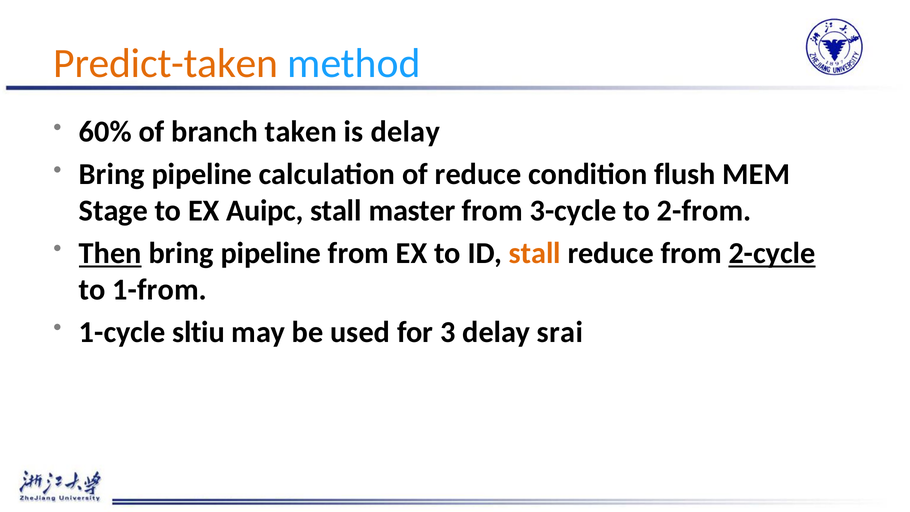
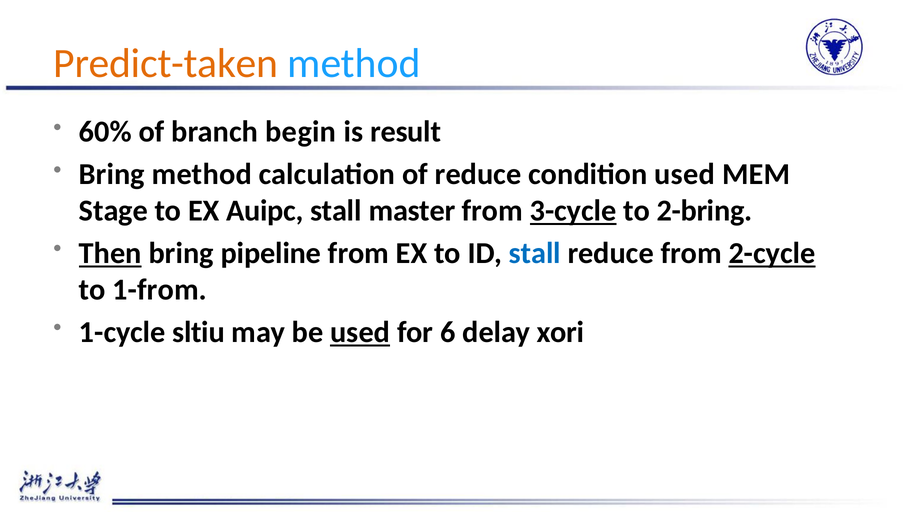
taken: taken -> begin
is delay: delay -> result
pipeline at (202, 174): pipeline -> method
condition flush: flush -> used
3-cycle underline: none -> present
2-from: 2-from -> 2-bring
stall at (535, 253) colour: orange -> blue
used at (360, 332) underline: none -> present
3: 3 -> 6
srai: srai -> xori
